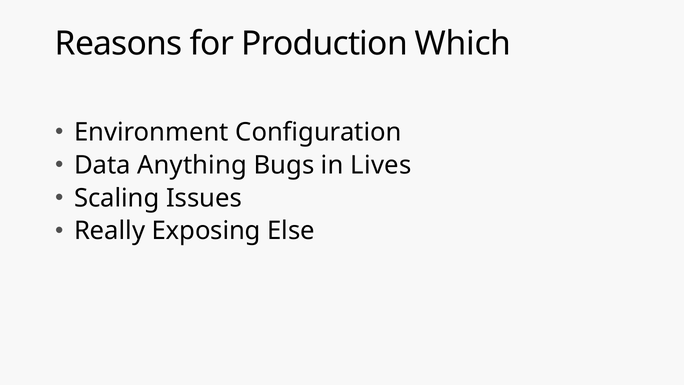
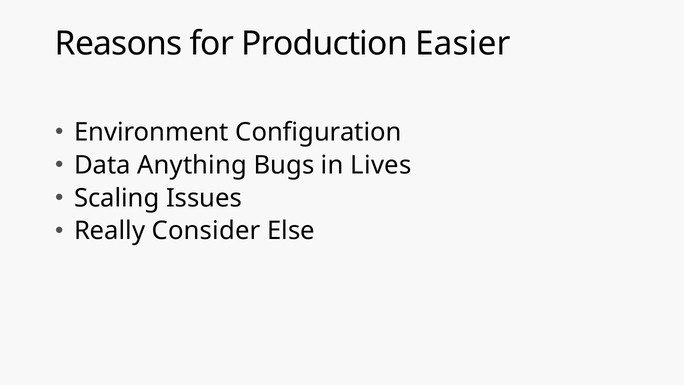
Which: Which -> Easier
Exposing: Exposing -> Consider
